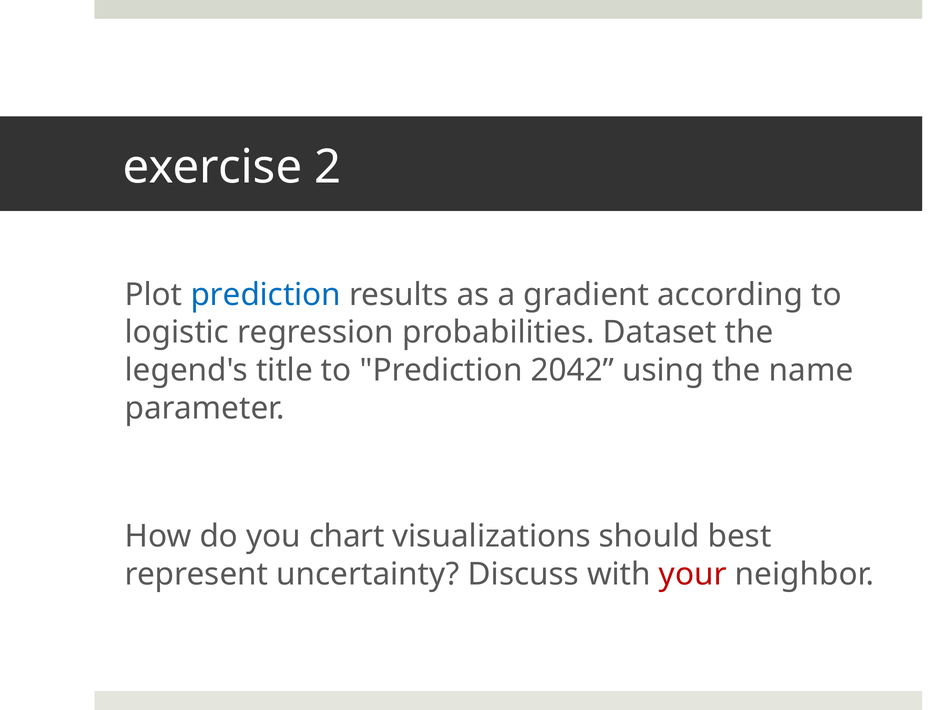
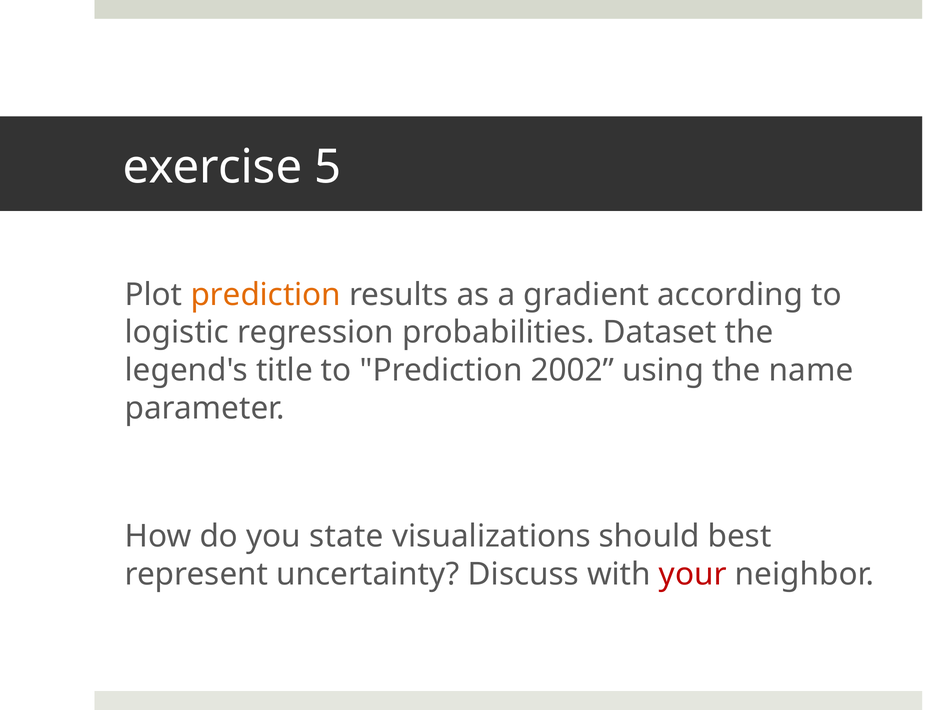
2: 2 -> 5
prediction at (266, 294) colour: blue -> orange
2042: 2042 -> 2002
chart: chart -> state
